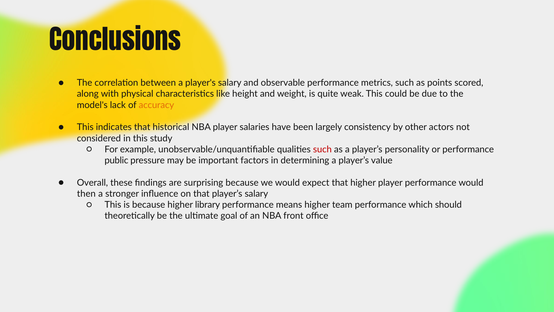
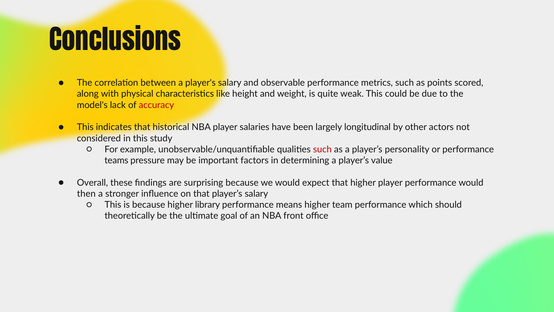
accuracy colour: orange -> red
consistency: consistency -> longitudinal
public: public -> teams
